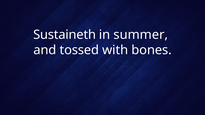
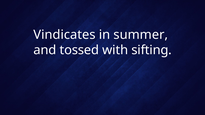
Sustaineth: Sustaineth -> Vindicates
bones: bones -> sifting
